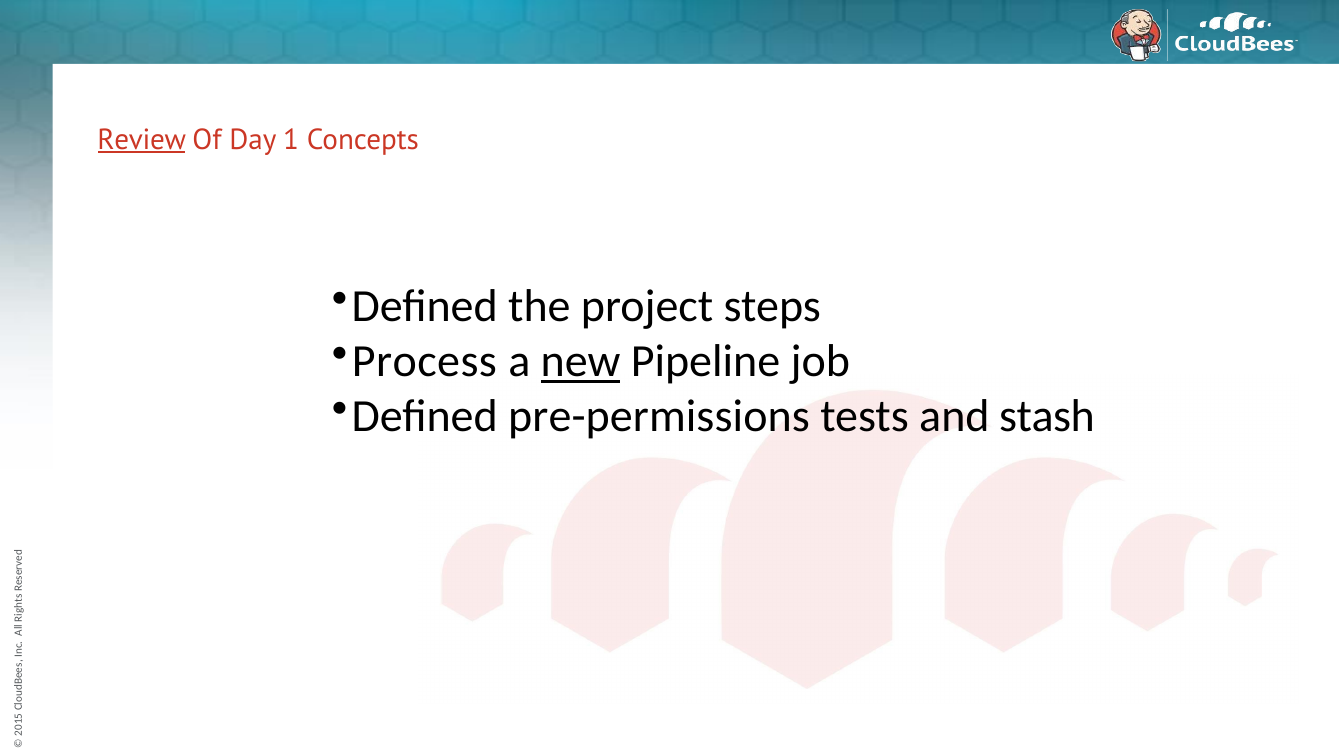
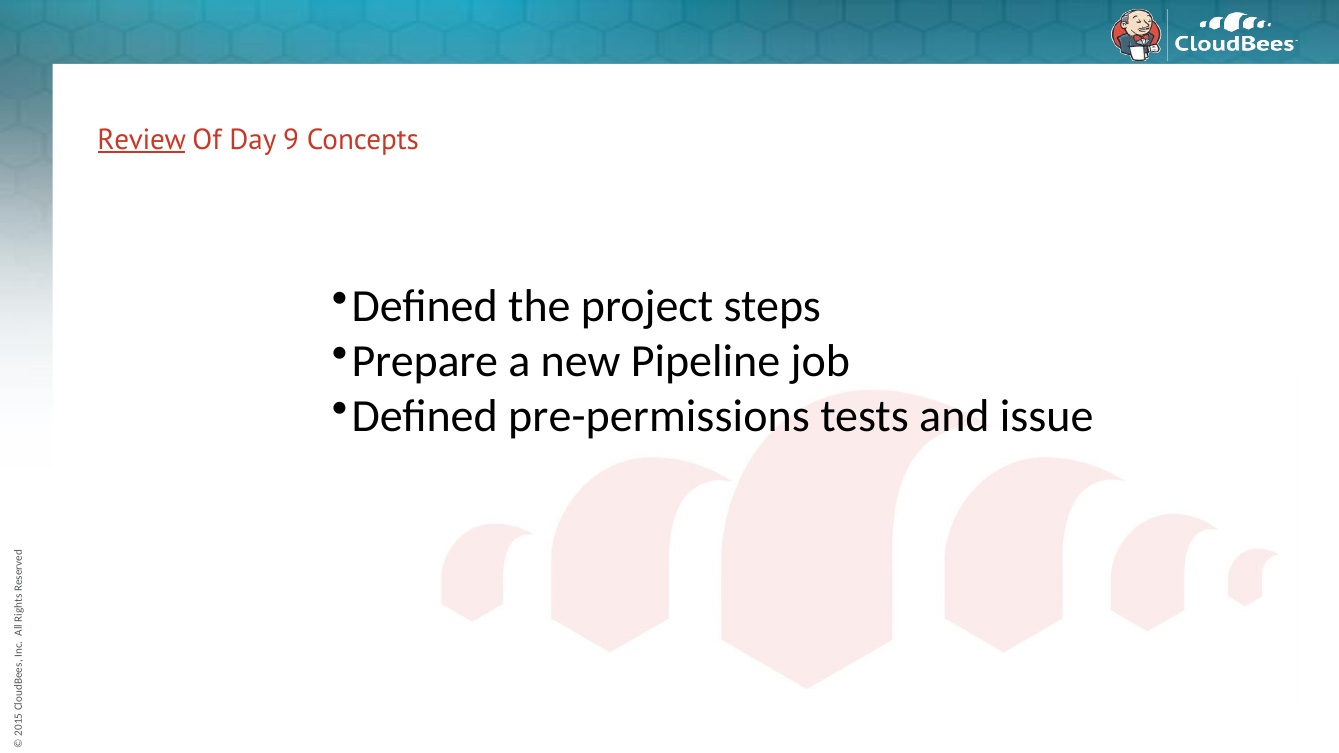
Day 1: 1 -> 9
Process: Process -> Prepare
new underline: present -> none
stash: stash -> issue
